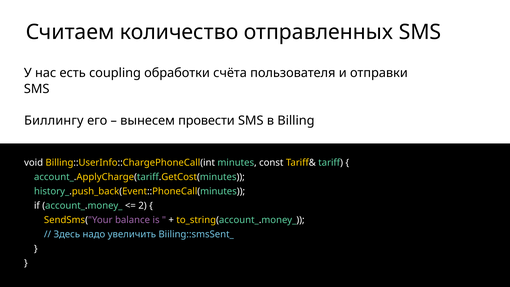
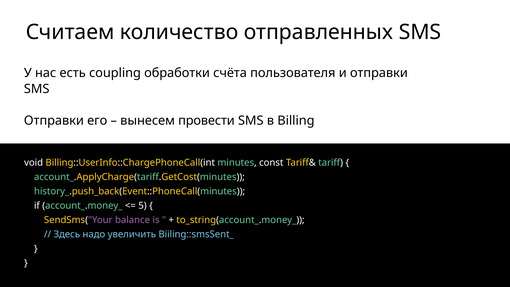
Биллингу at (54, 121): Биллингу -> Отправки
2: 2 -> 5
